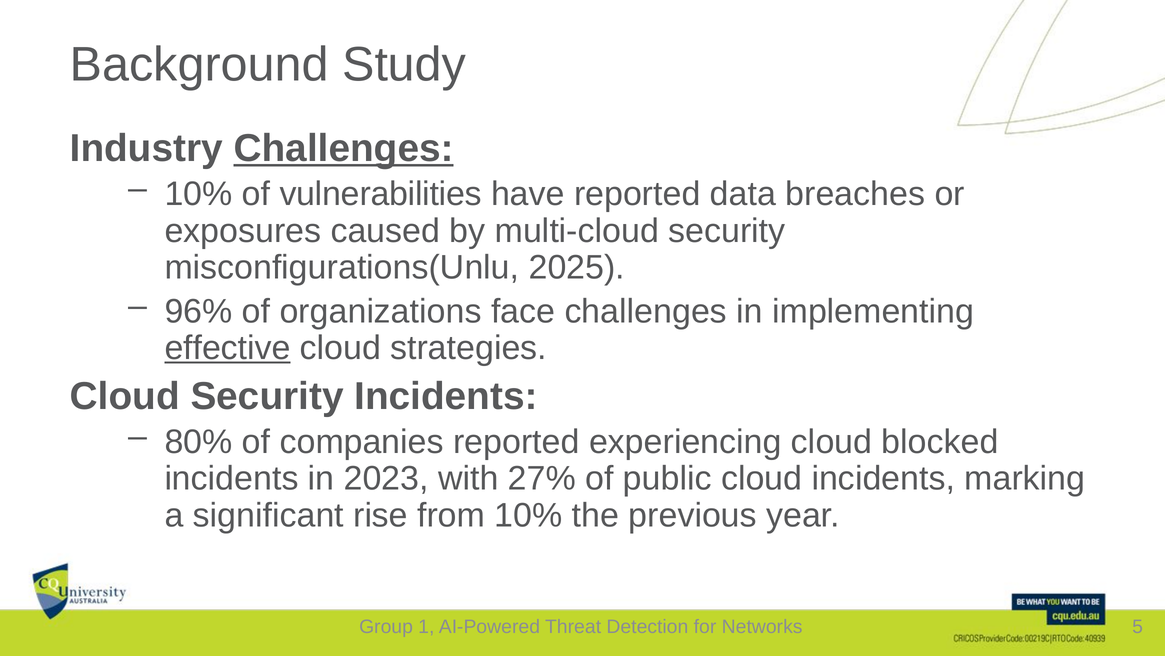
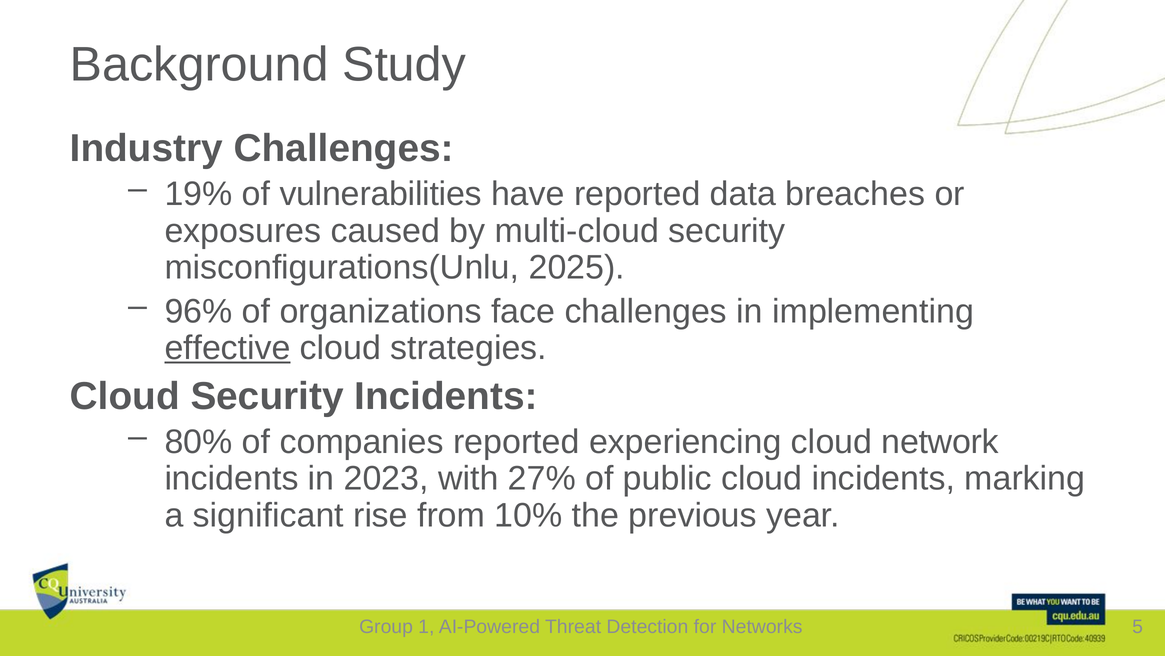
Challenges at (344, 148) underline: present -> none
10% at (199, 194): 10% -> 19%
blocked: blocked -> network
